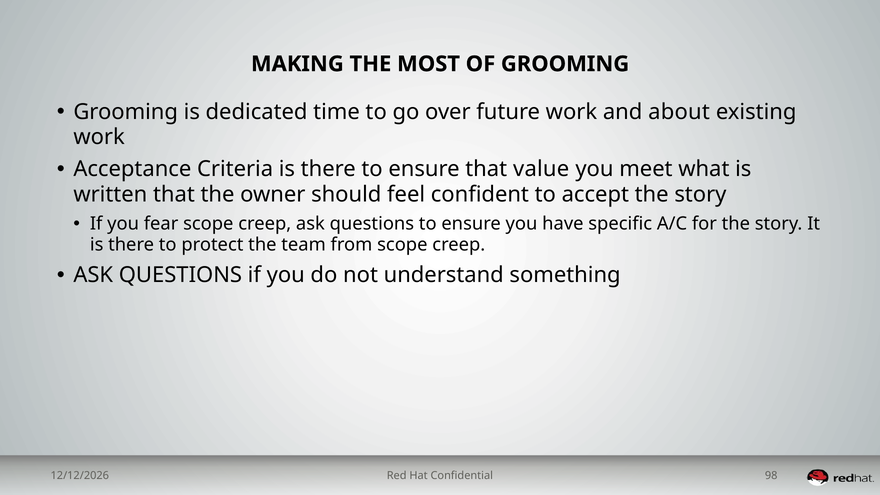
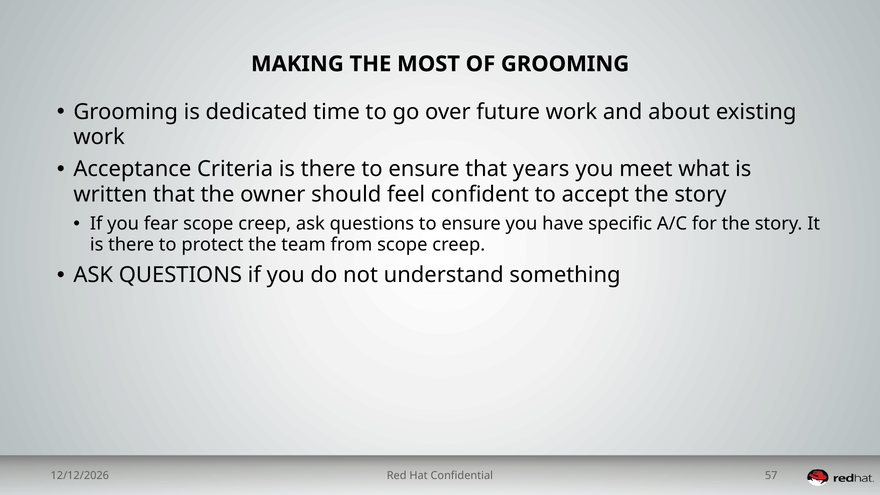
value: value -> years
98: 98 -> 57
